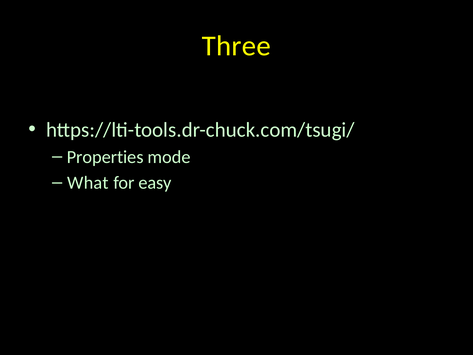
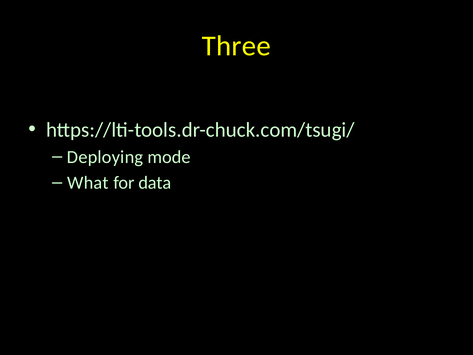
Properties: Properties -> Deploying
easy: easy -> data
